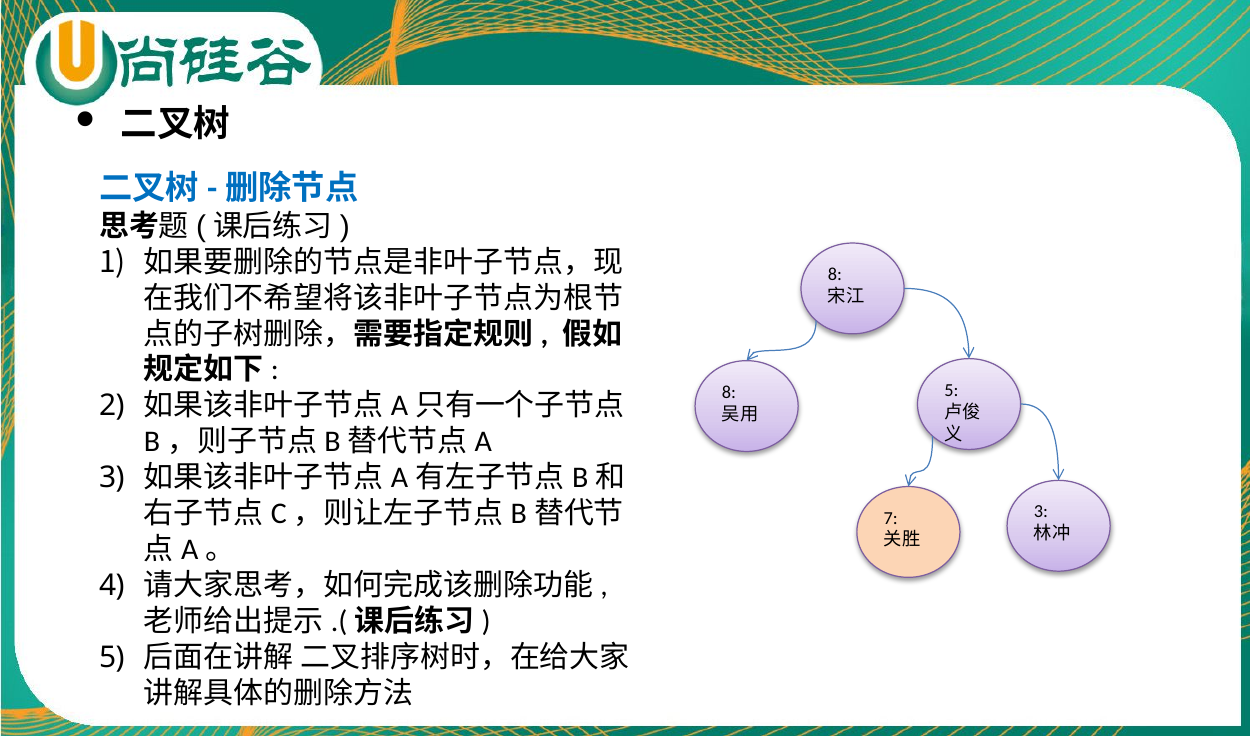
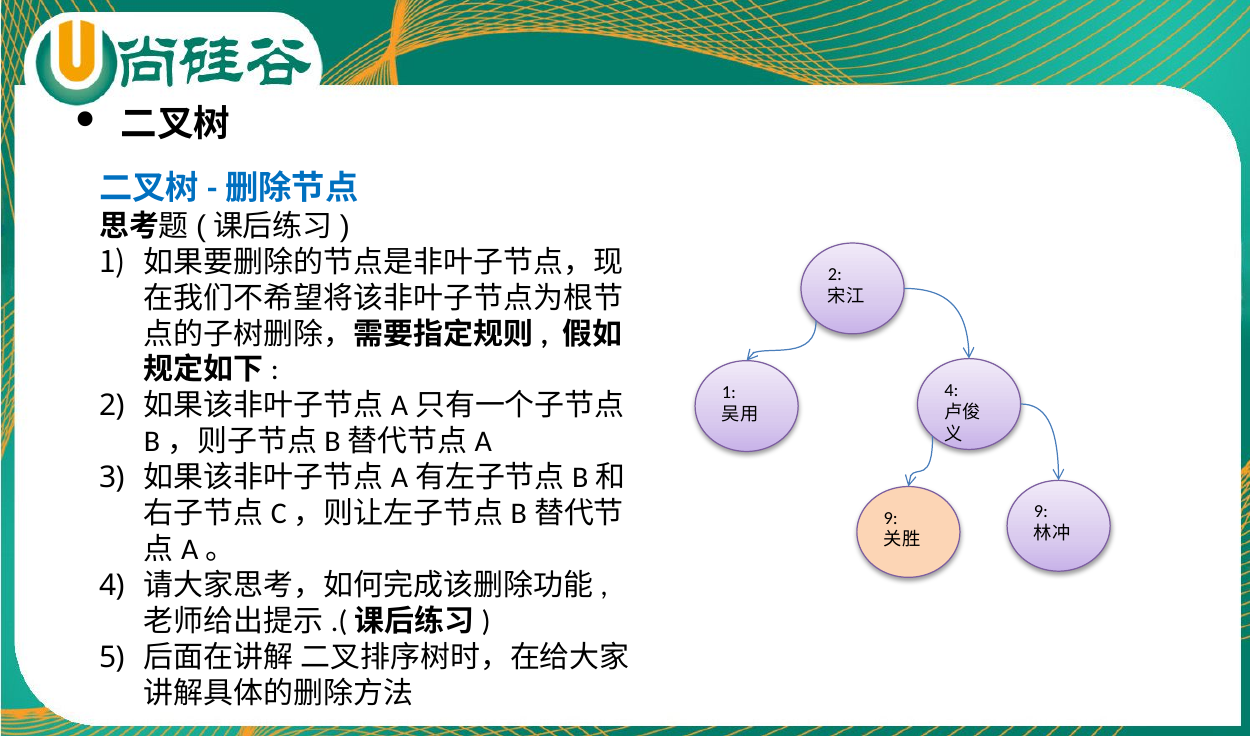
8 at (835, 274): 8 -> 2
5 at (951, 390): 5 -> 4
8 at (729, 392): 8 -> 1
3 at (1041, 512): 3 -> 9
7 at (891, 518): 7 -> 9
